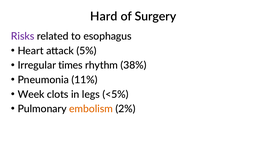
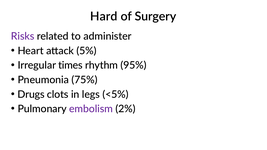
esophagus: esophagus -> administer
38%: 38% -> 95%
11%: 11% -> 75%
Week: Week -> Drugs
embolism colour: orange -> purple
